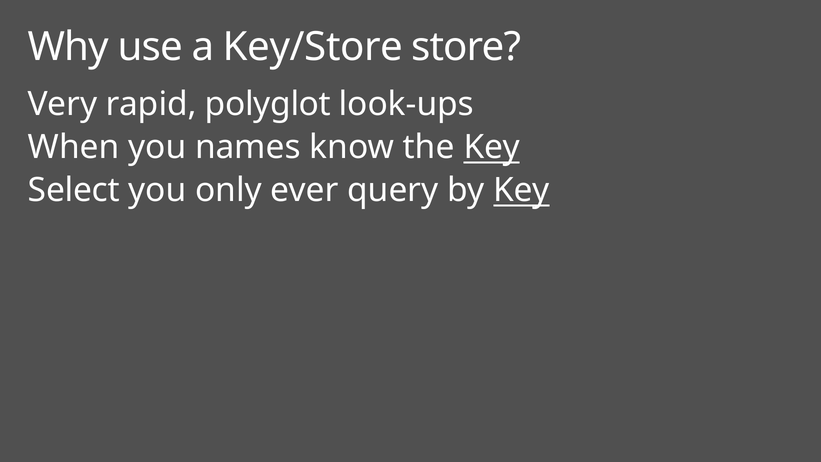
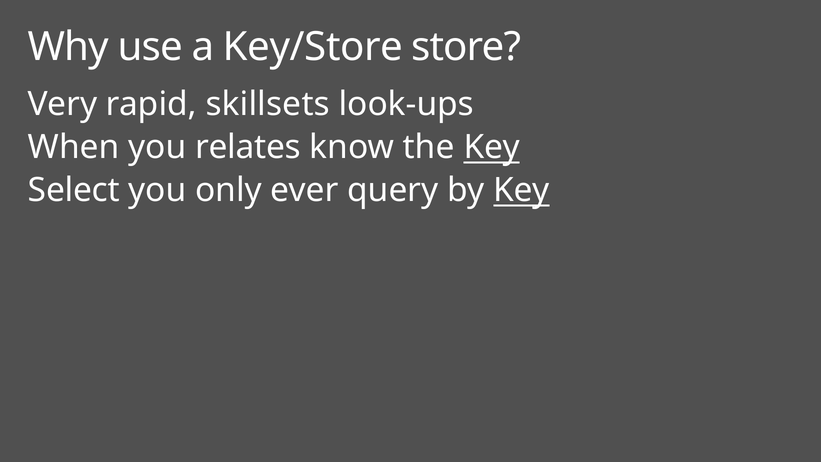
polyglot: polyglot -> skillsets
names: names -> relates
